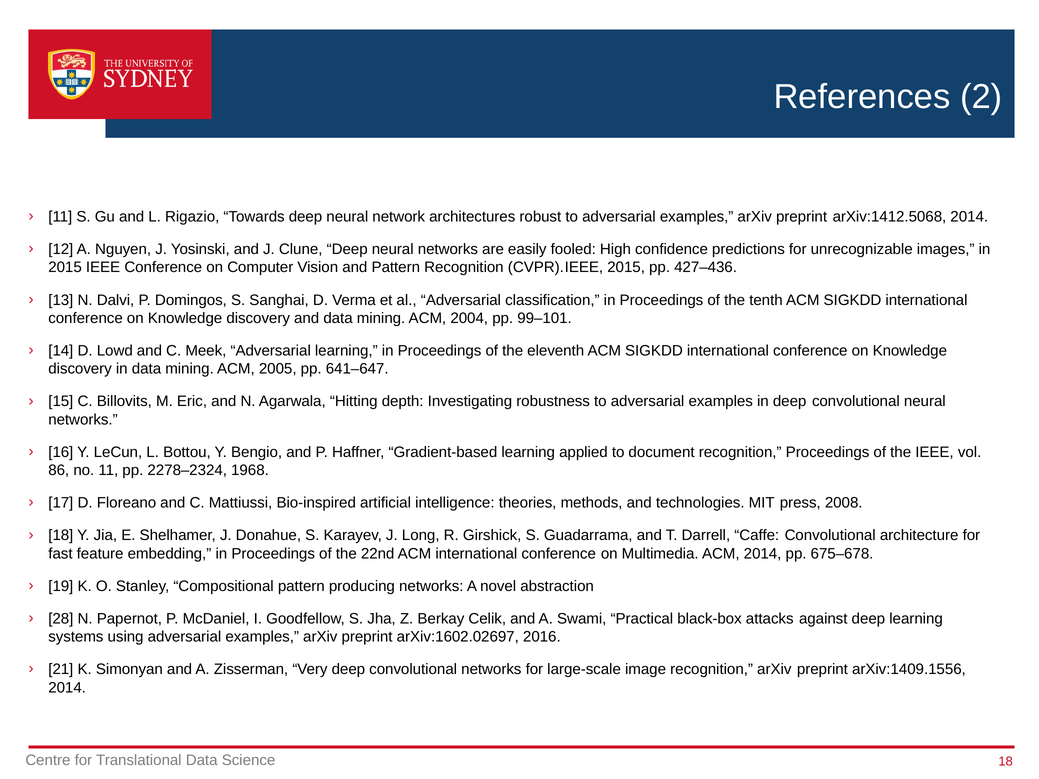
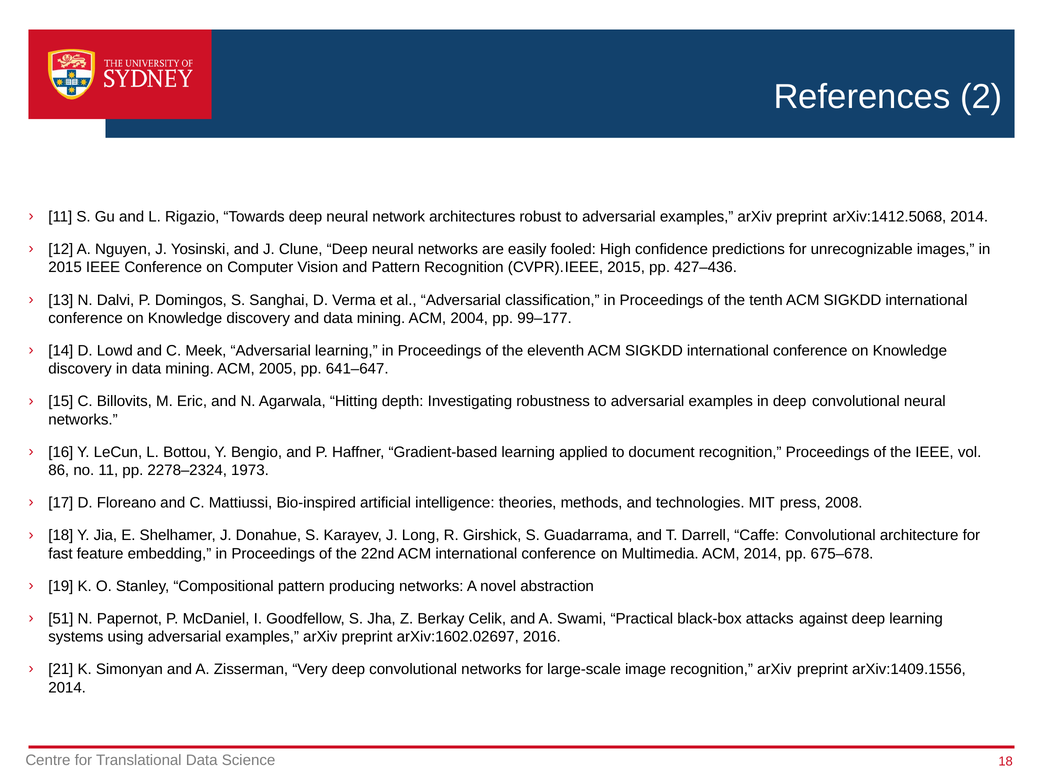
99–101: 99–101 -> 99–177
1968: 1968 -> 1973
28: 28 -> 51
